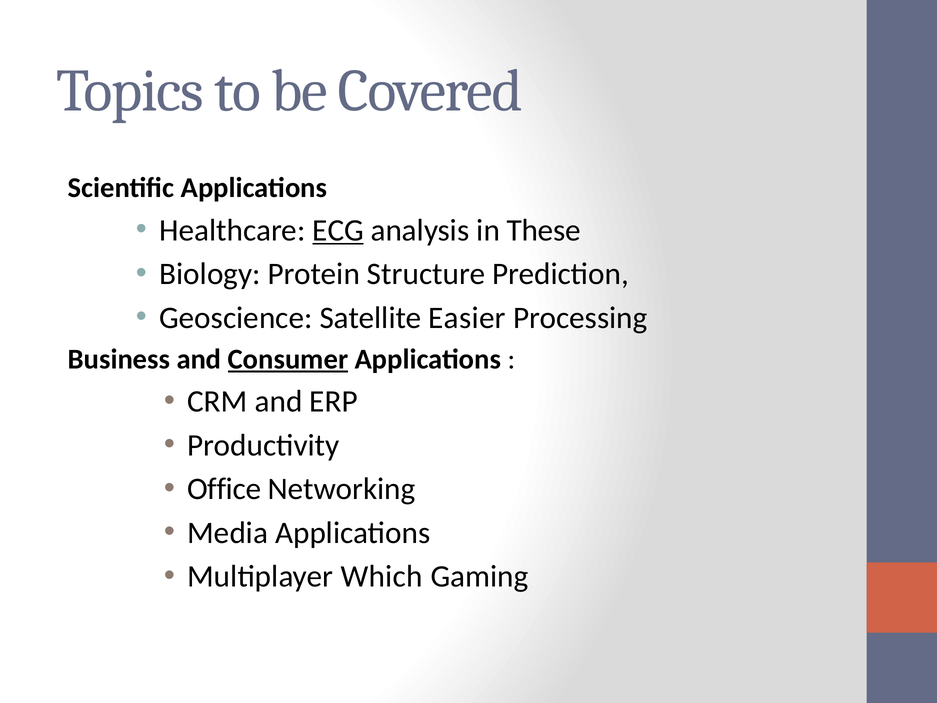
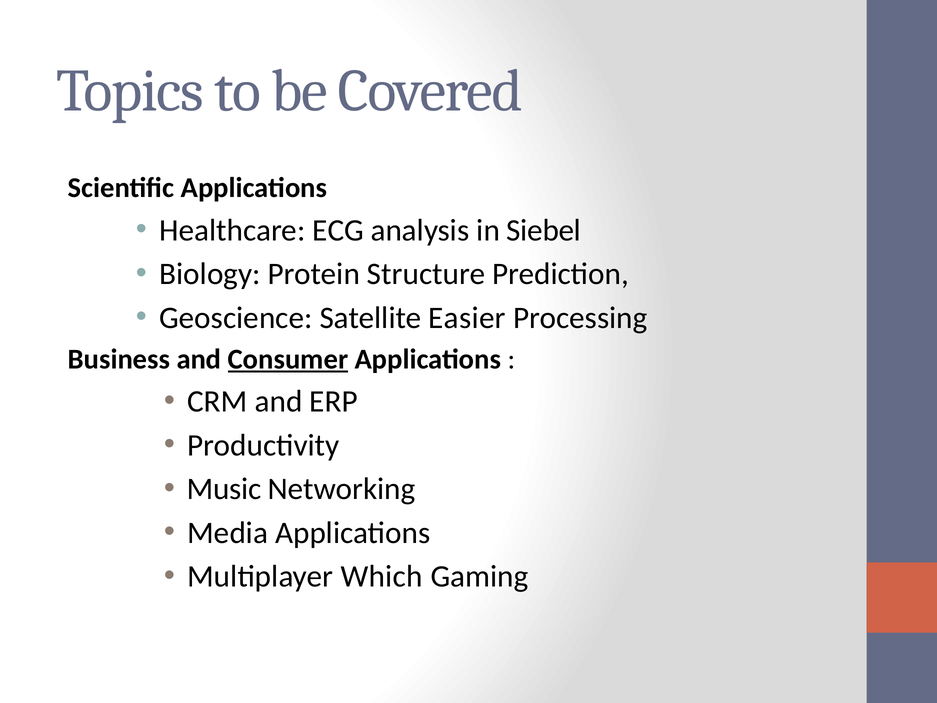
ECG underline: present -> none
These: These -> Siebel
Office: Office -> Music
